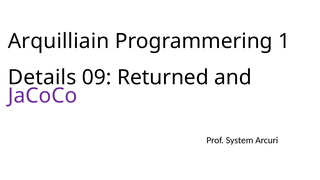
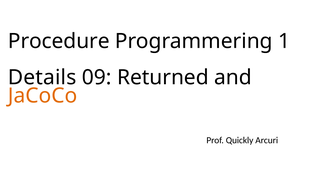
Arquilliain: Arquilliain -> Procedure
JaCoCo colour: purple -> orange
System: System -> Quickly
